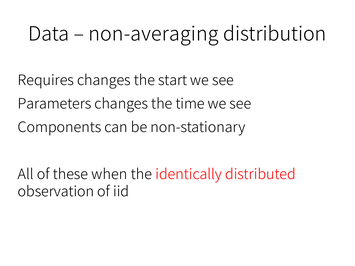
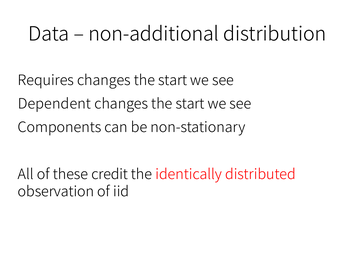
non-averaging: non-averaging -> non-additional
Parameters: Parameters -> Dependent
time at (190, 104): time -> start
when: when -> credit
